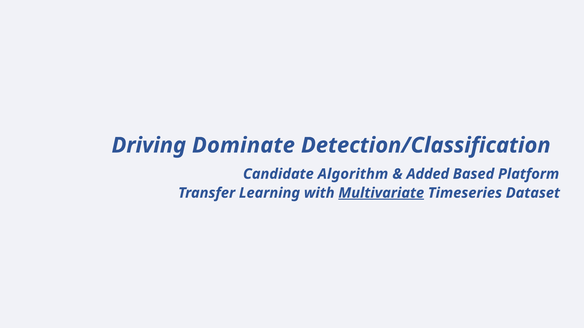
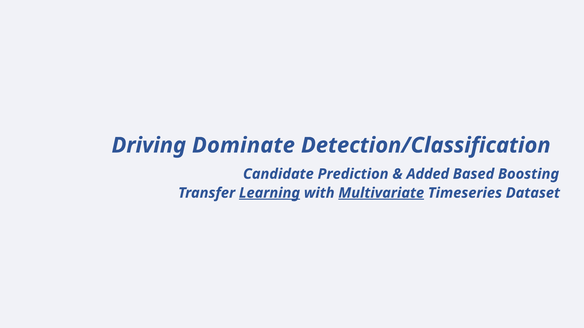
Algorithm: Algorithm -> Prediction
Platform: Platform -> Boosting
Learning underline: none -> present
